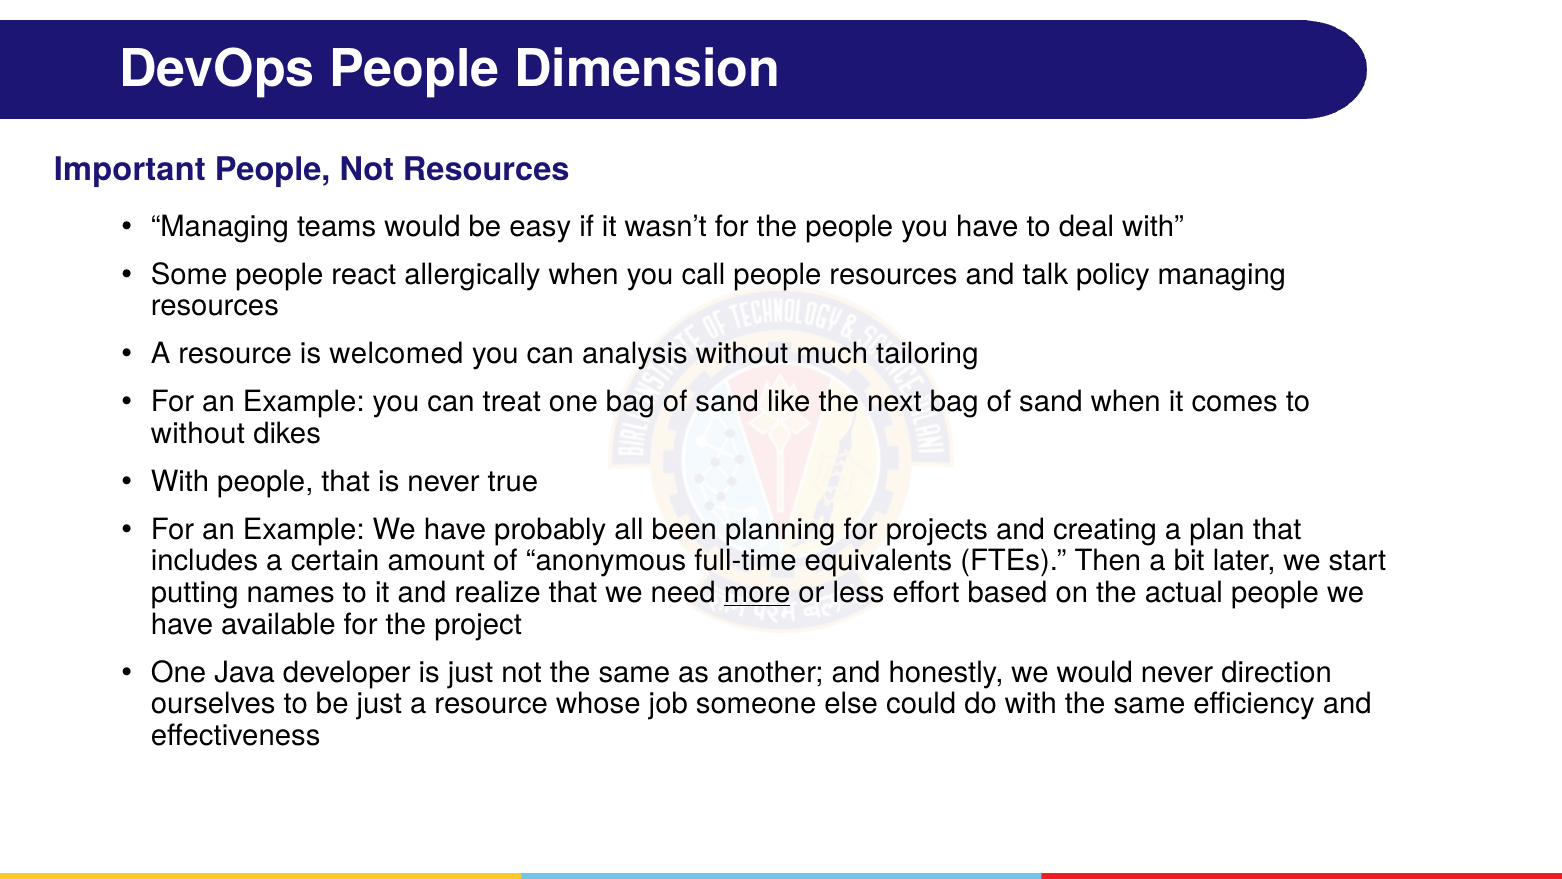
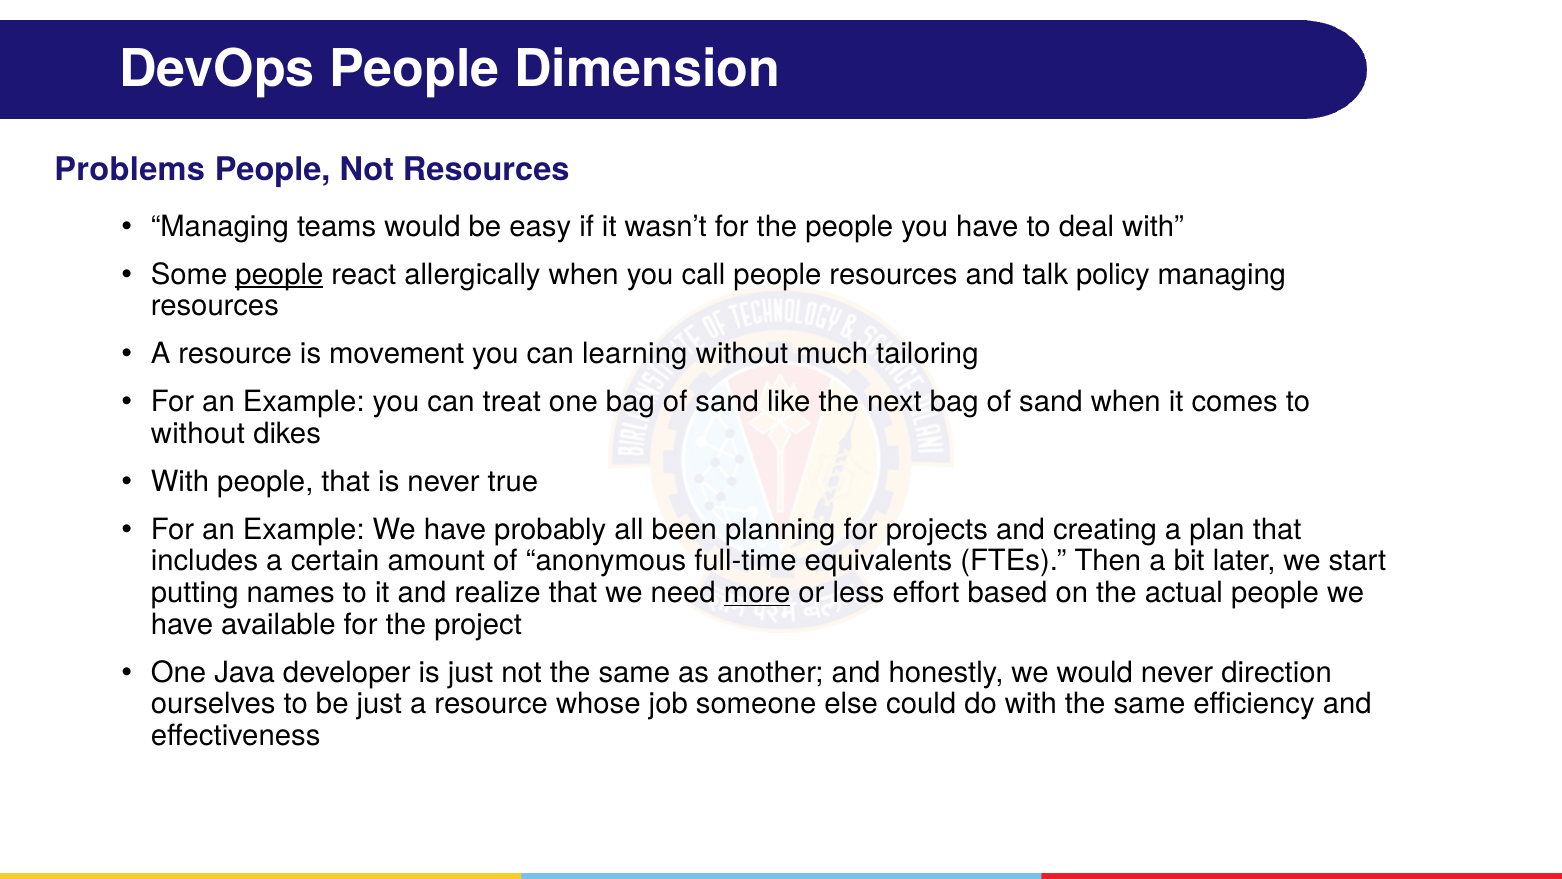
Important: Important -> Problems
people at (279, 274) underline: none -> present
welcomed: welcomed -> movement
analysis: analysis -> learning
